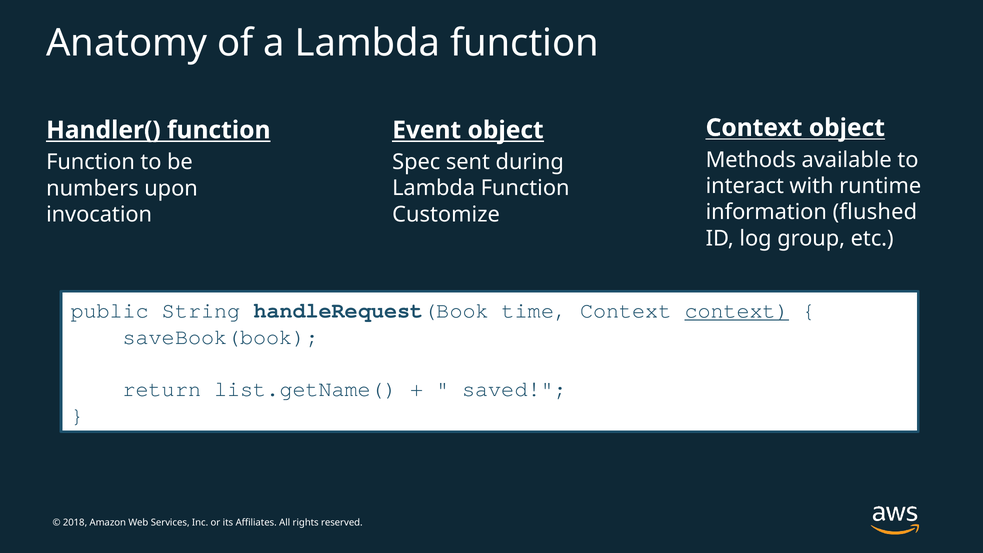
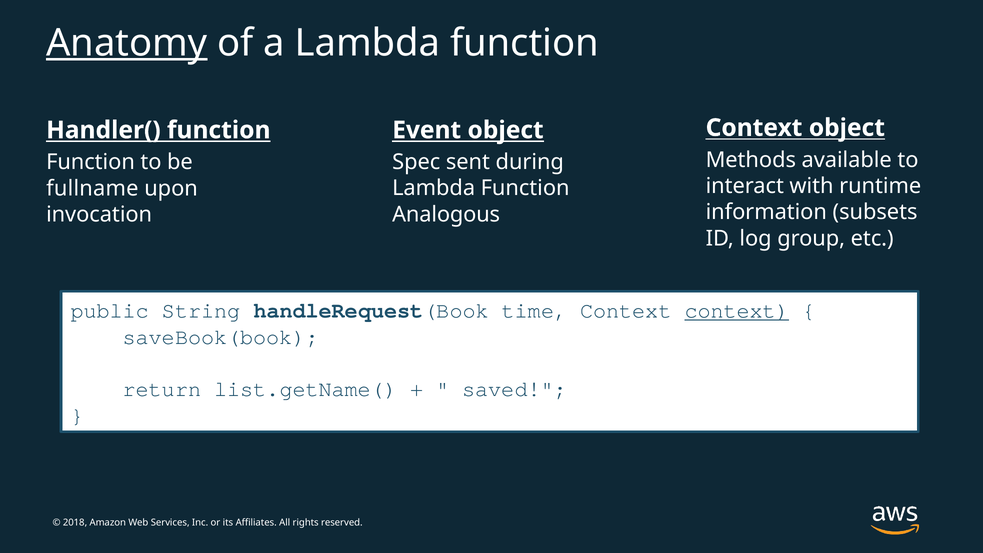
Anatomy underline: none -> present
numbers: numbers -> fullname
flushed: flushed -> subsets
Customize: Customize -> Analogous
